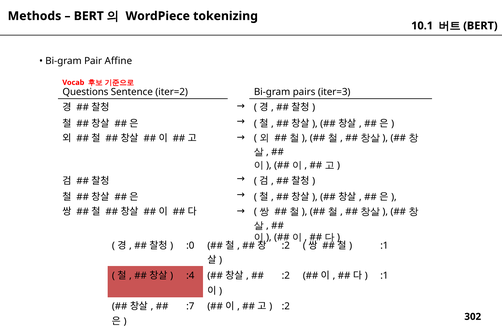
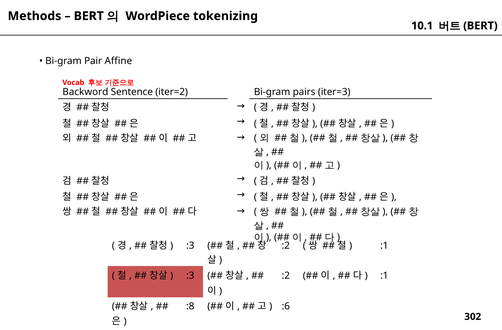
Questions: Questions -> Backword
:0 at (190, 245): :0 -> :3
:4 at (190, 275): :4 -> :3
:7: :7 -> :8
:2 at (286, 306): :2 -> :6
